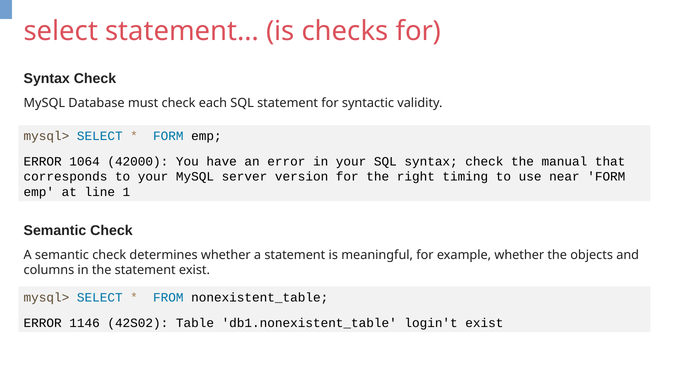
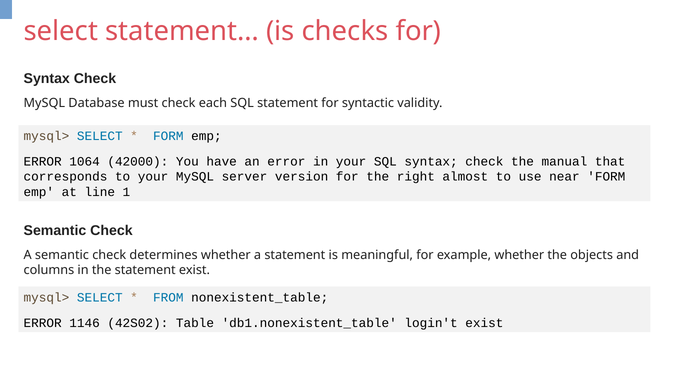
timing: timing -> almost
